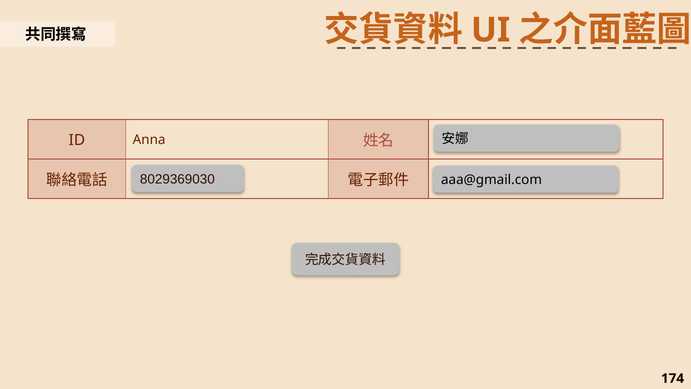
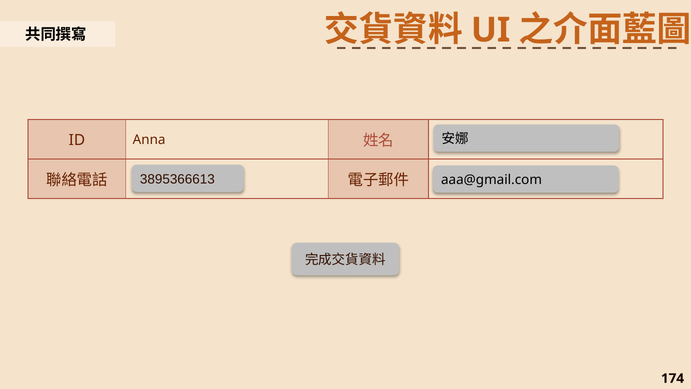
8029369030: 8029369030 -> 3895366613
